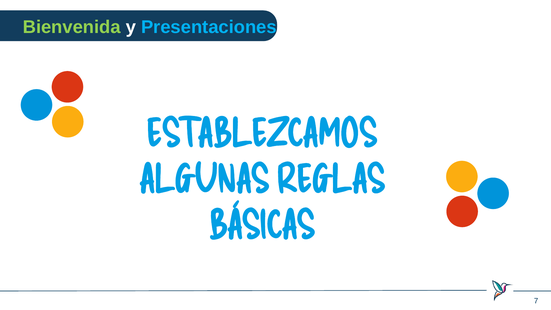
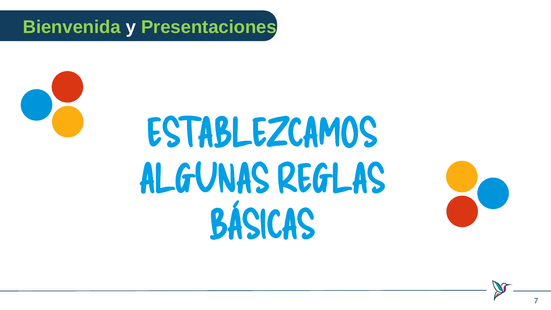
Presentaciones colour: light blue -> light green
